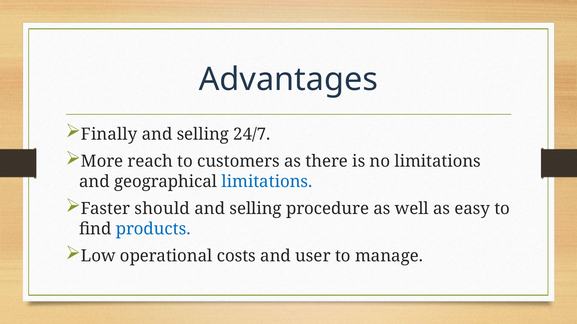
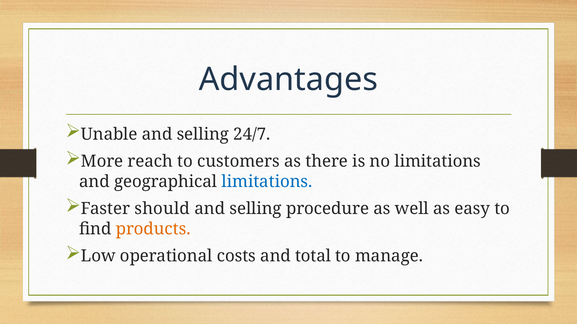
Finally: Finally -> Unable
products colour: blue -> orange
user: user -> total
